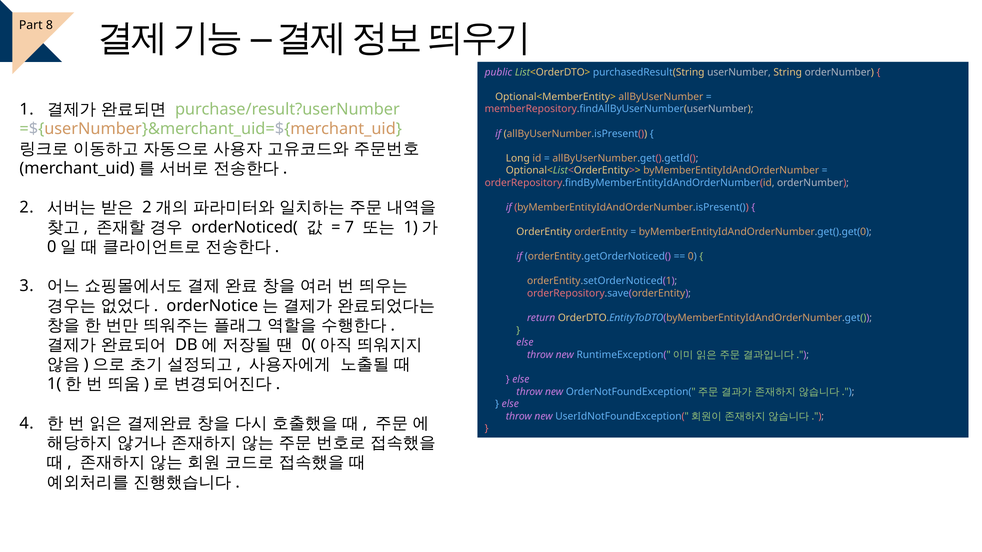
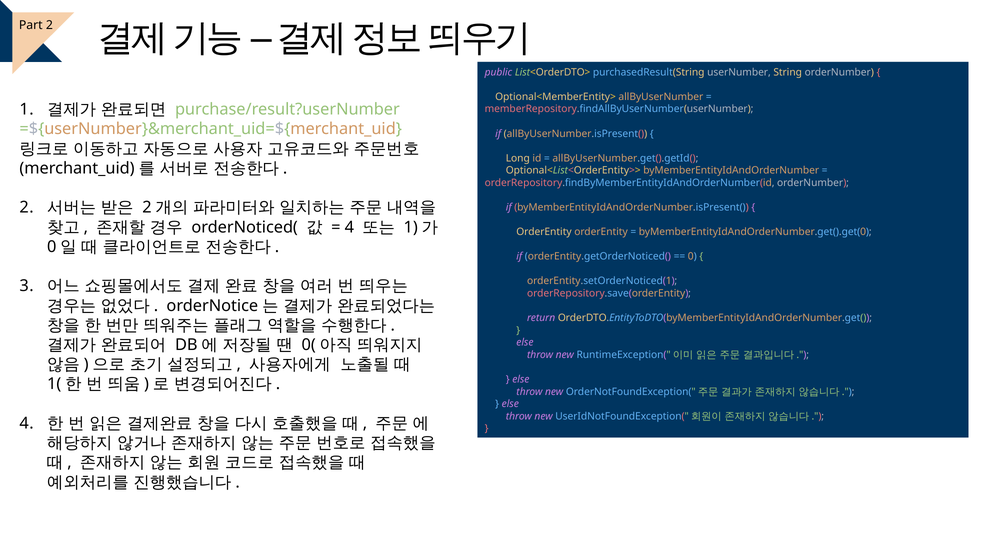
Part 8: 8 -> 2
7 at (349, 227): 7 -> 4
